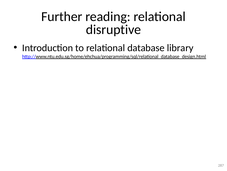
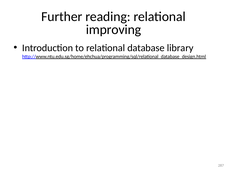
disruptive: disruptive -> improving
